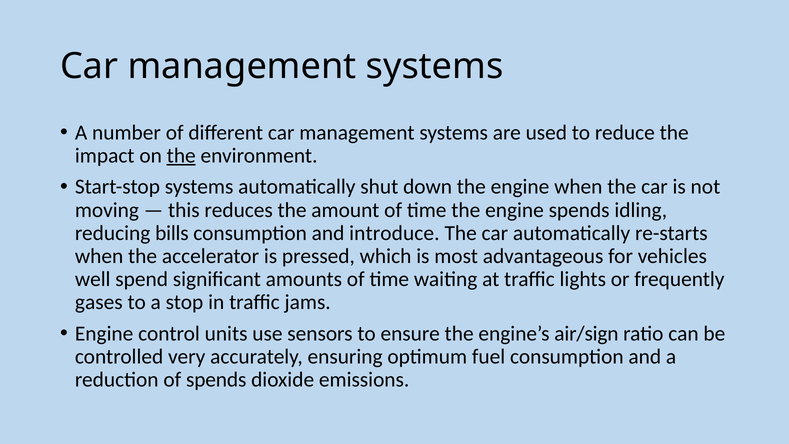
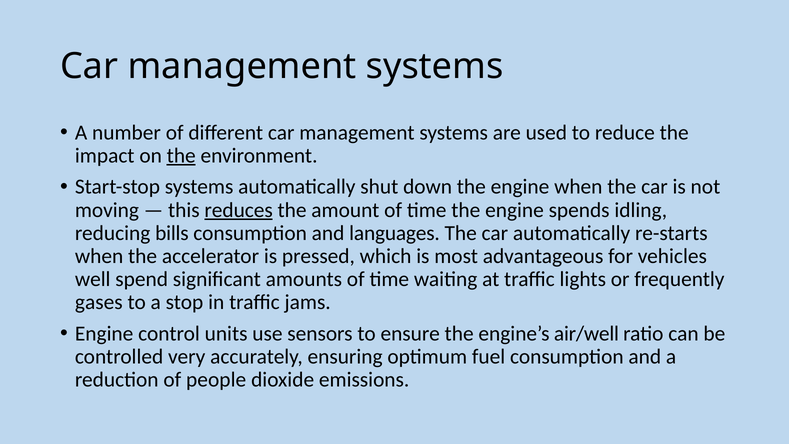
reduces underline: none -> present
introduce: introduce -> languages
air/sign: air/sign -> air/well
of spends: spends -> people
